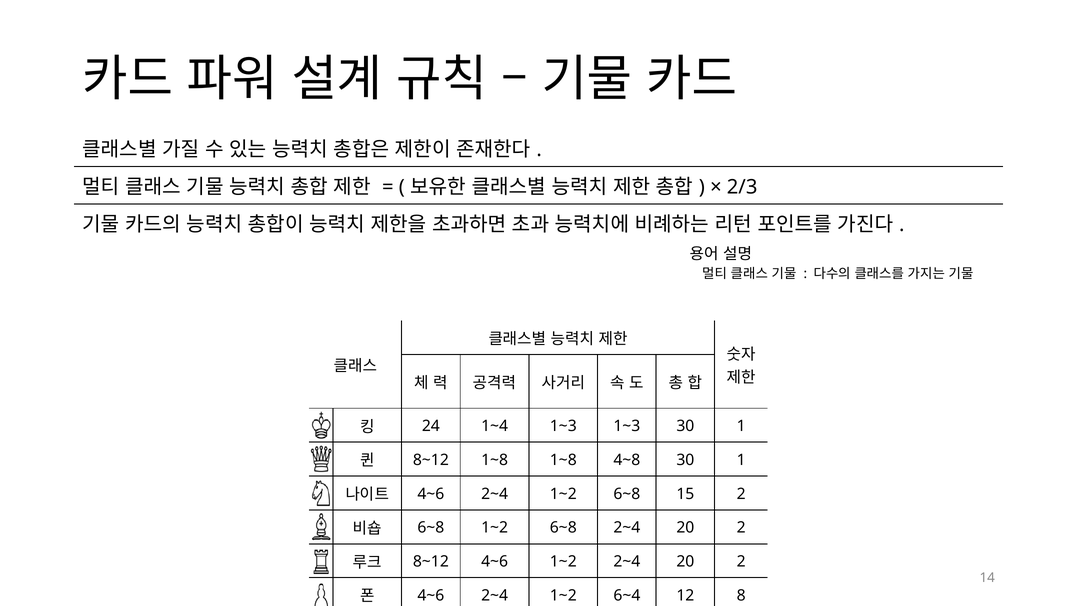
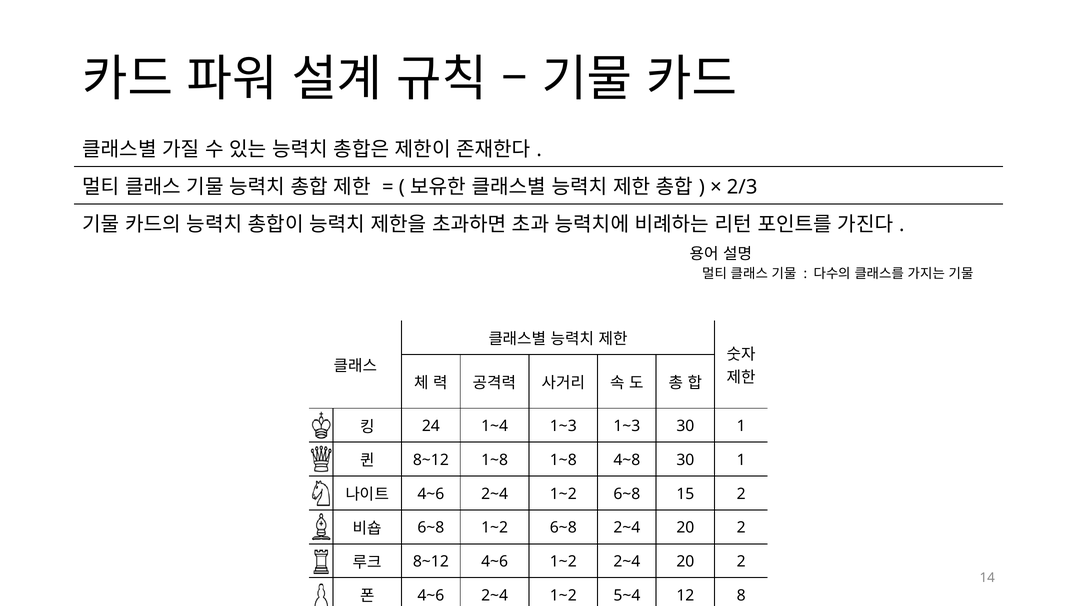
6~4: 6~4 -> 5~4
